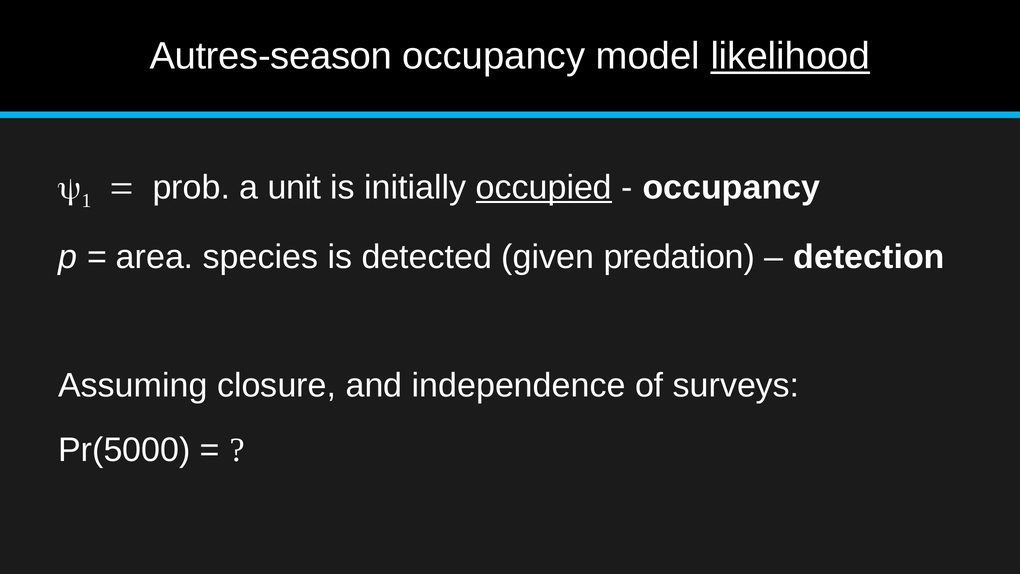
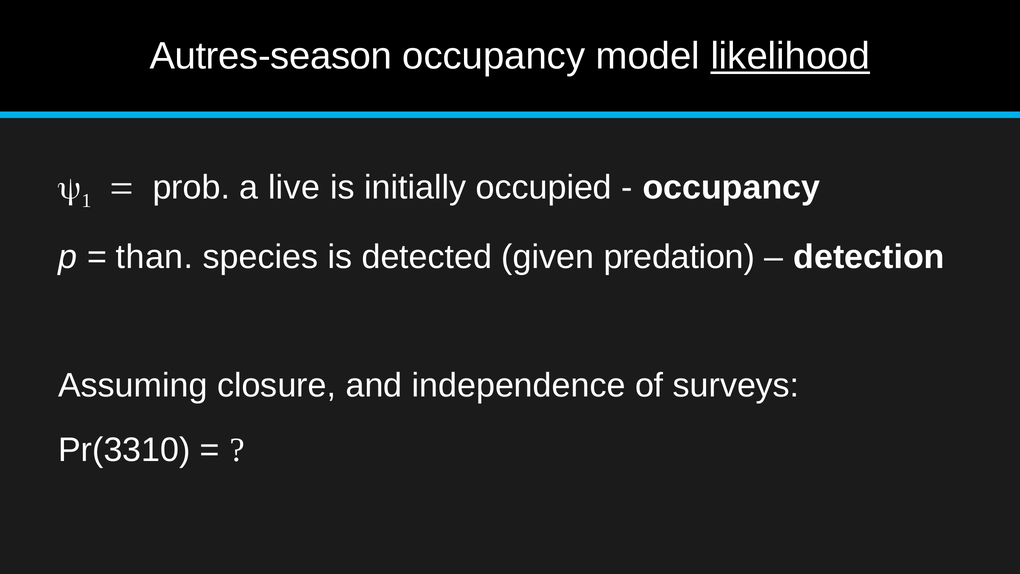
unit: unit -> live
occupied underline: present -> none
area: area -> than
Pr(5000: Pr(5000 -> Pr(3310
